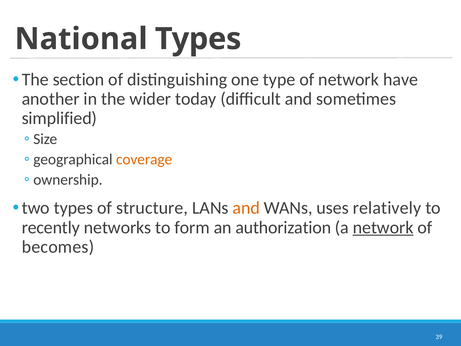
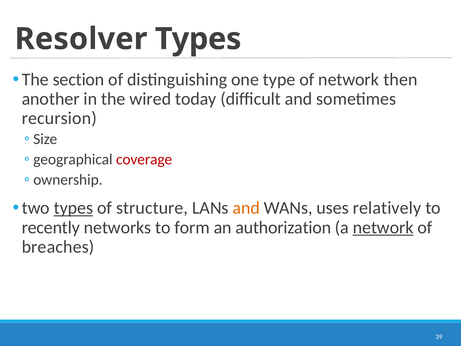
National: National -> Resolver
have: have -> then
wider: wider -> wired
simplified: simplified -> recursion
coverage colour: orange -> red
types at (73, 208) underline: none -> present
becomes: becomes -> breaches
